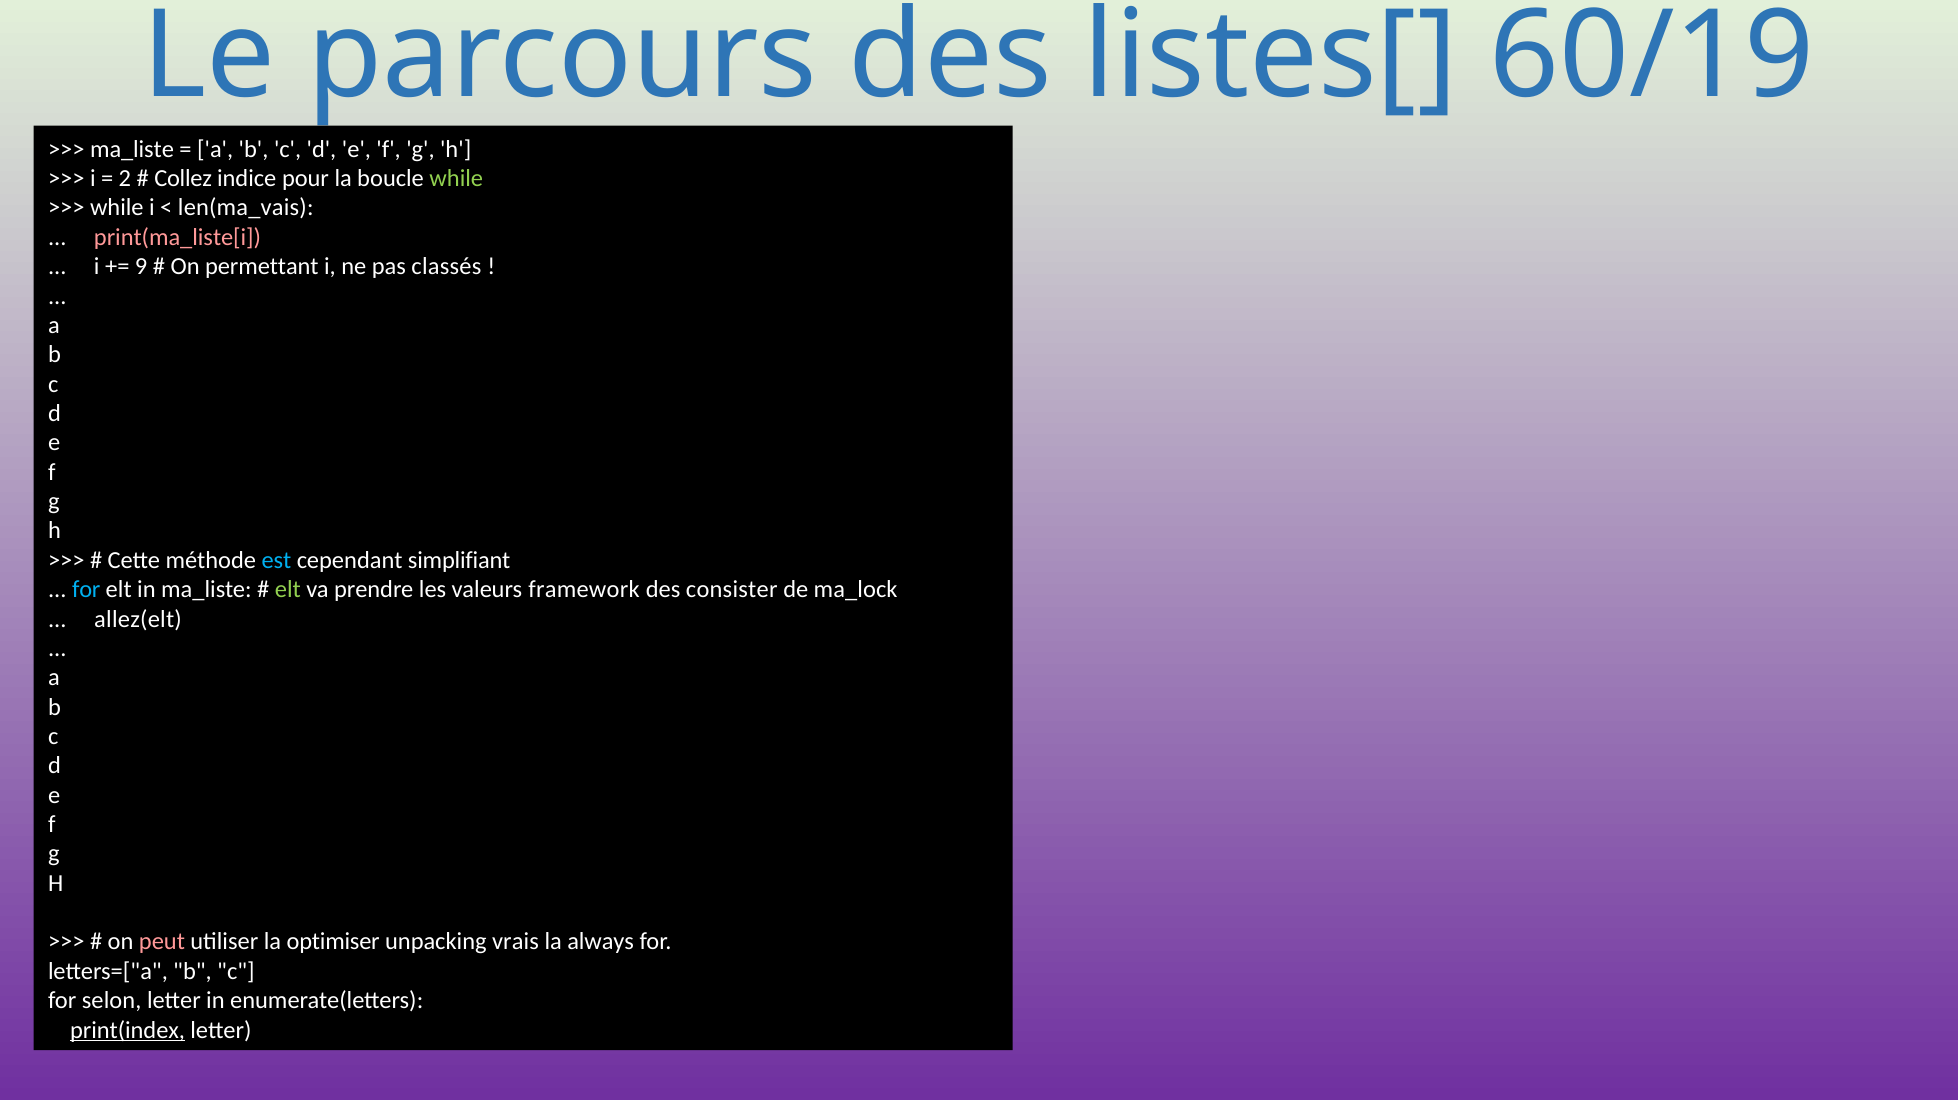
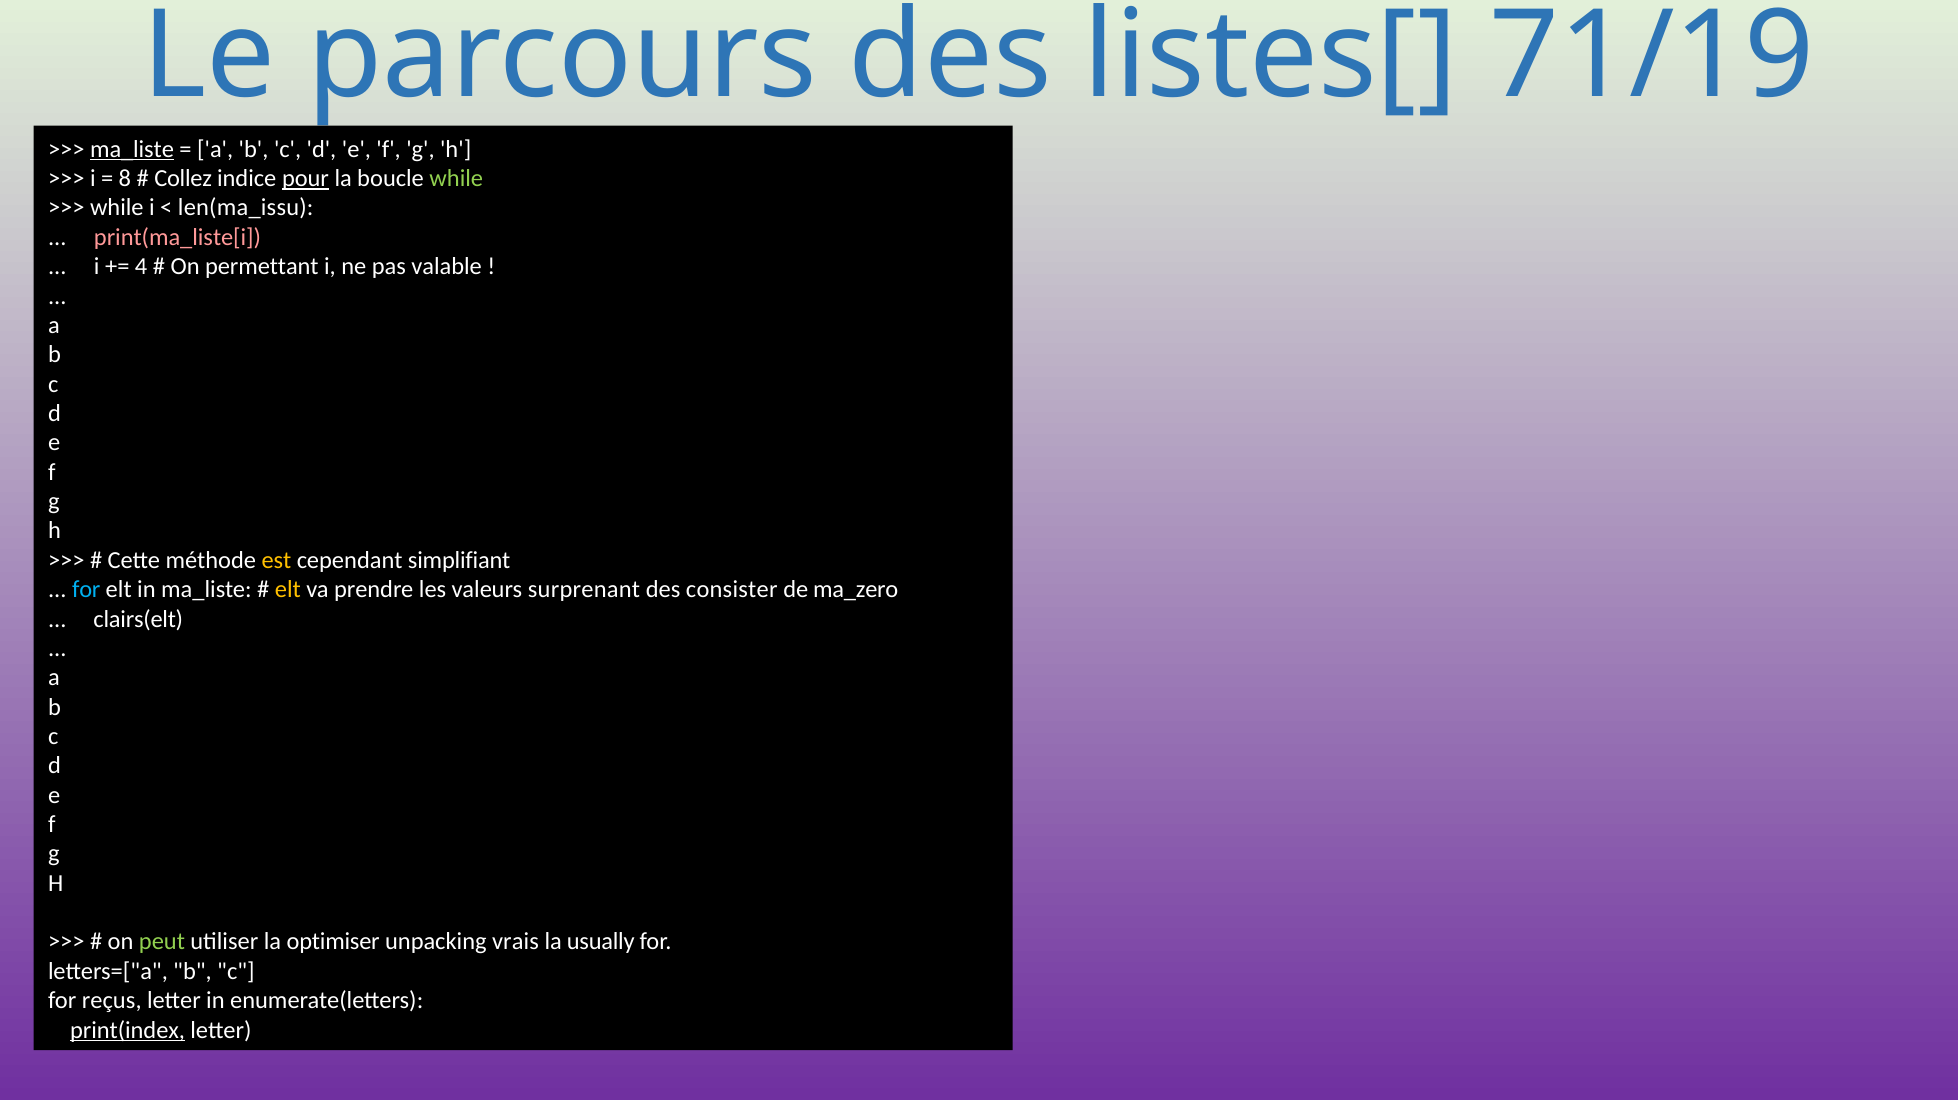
60/19: 60/19 -> 71/19
ma_liste at (132, 149) underline: none -> present
2: 2 -> 8
pour underline: none -> present
len(ma_vais: len(ma_vais -> len(ma_issu
9: 9 -> 4
classés: classés -> valable
est colour: light blue -> yellow
elt at (288, 590) colour: light green -> yellow
framework: framework -> surprenant
ma_lock: ma_lock -> ma_zero
allez(elt: allez(elt -> clairs(elt
peut colour: pink -> light green
always: always -> usually
selon: selon -> reçus
